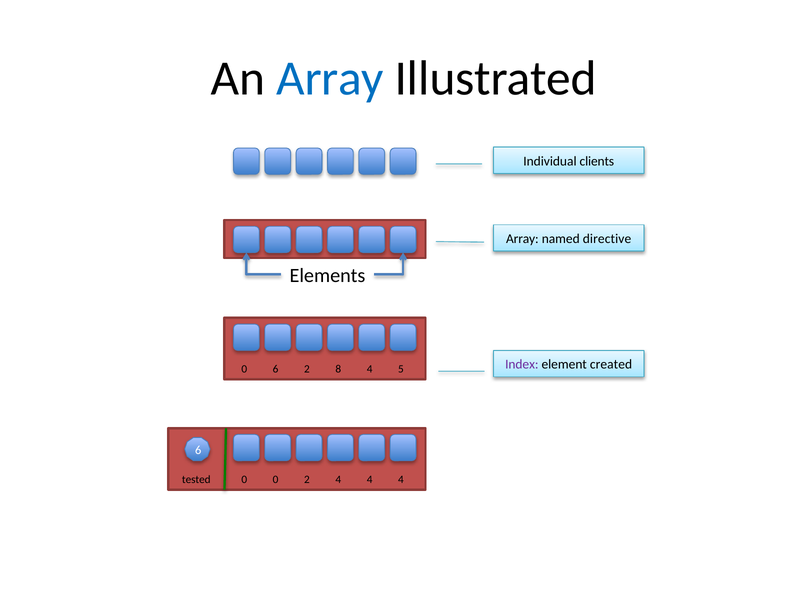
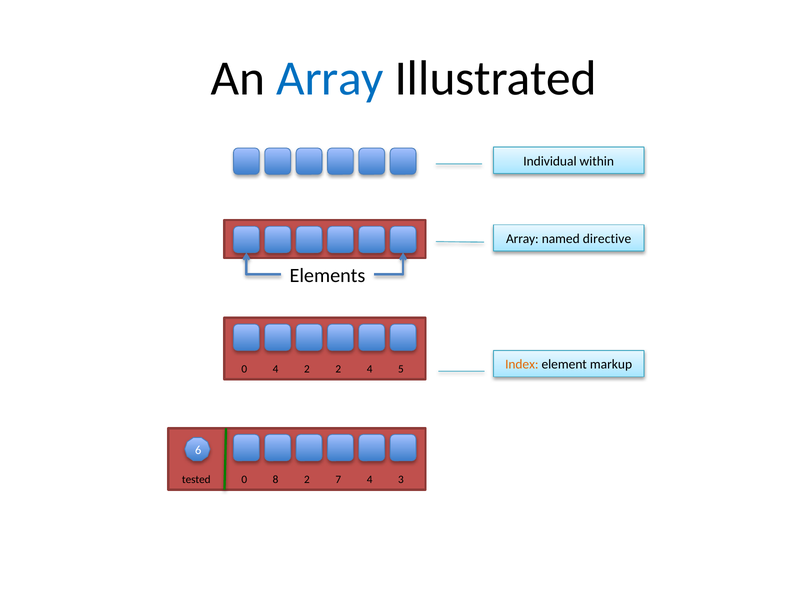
clients: clients -> within
0 6: 6 -> 4
2 8: 8 -> 2
Index colour: purple -> orange
created: created -> markup
0 0: 0 -> 8
2 4: 4 -> 7
4 at (401, 479): 4 -> 3
